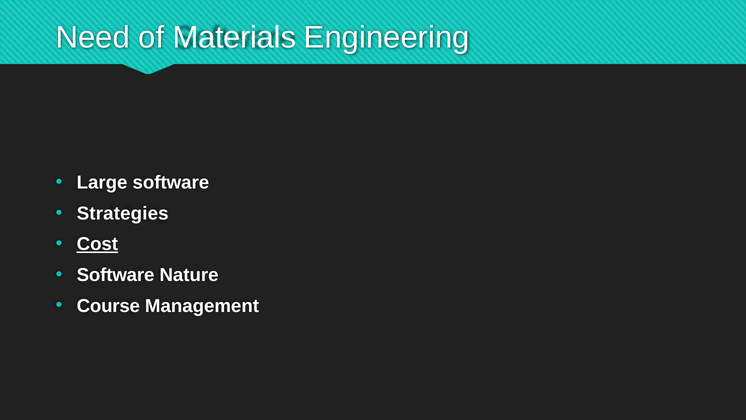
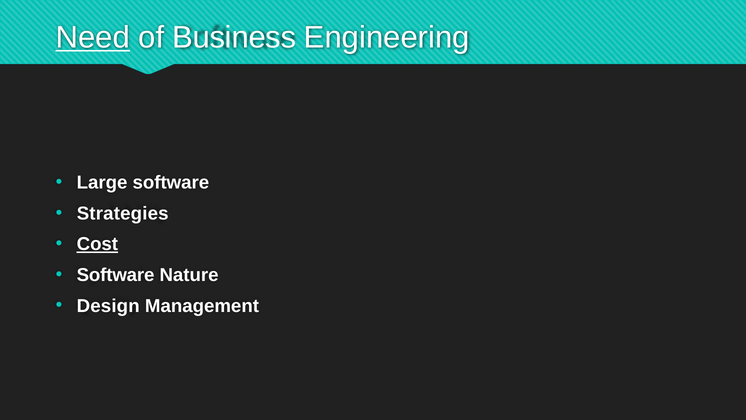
Need underline: none -> present
Materials: Materials -> Business
Course: Course -> Design
